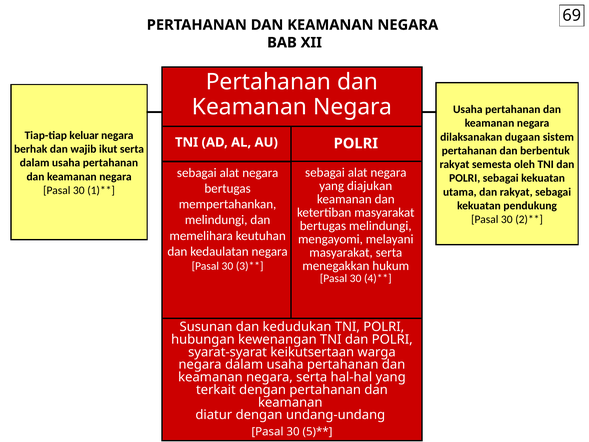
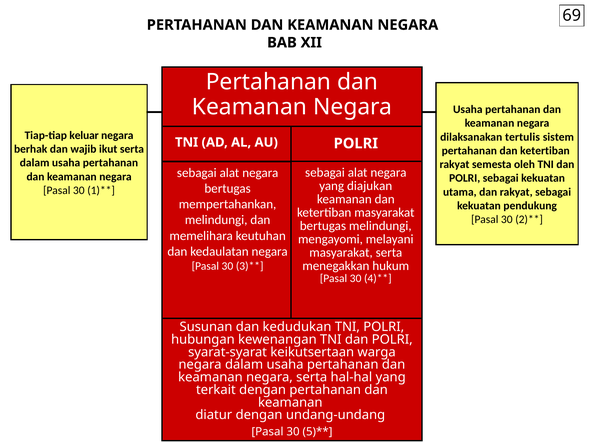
dugaan: dugaan -> tertulis
pertahanan dan berbentuk: berbentuk -> ketertiban
